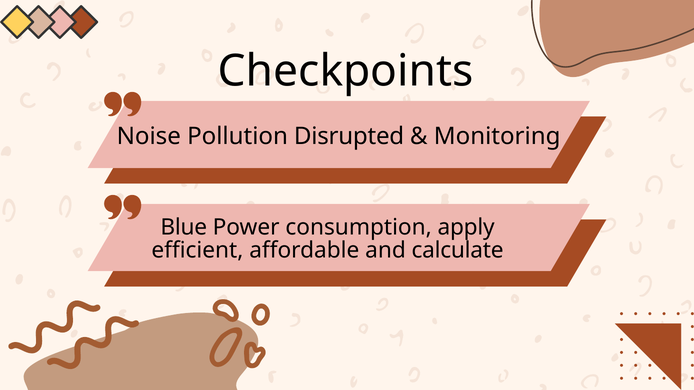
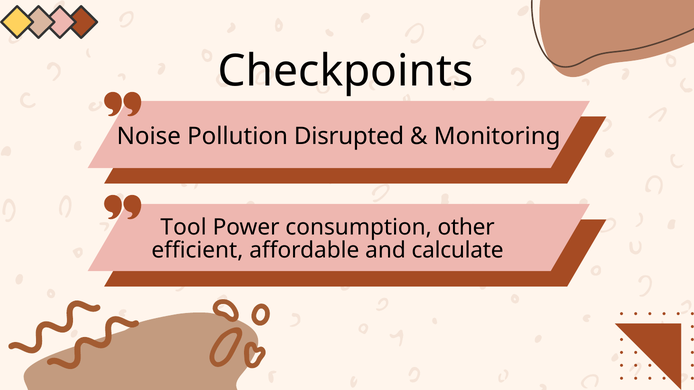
Blue: Blue -> Tool
apply: apply -> other
